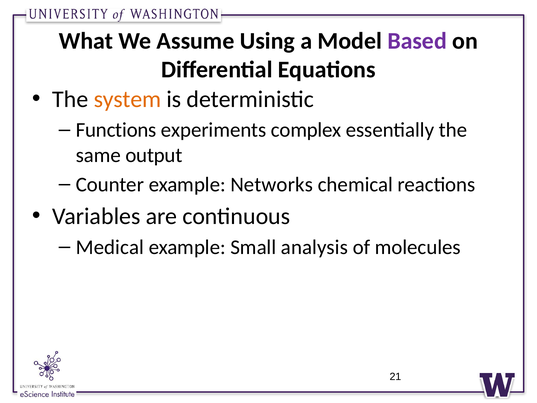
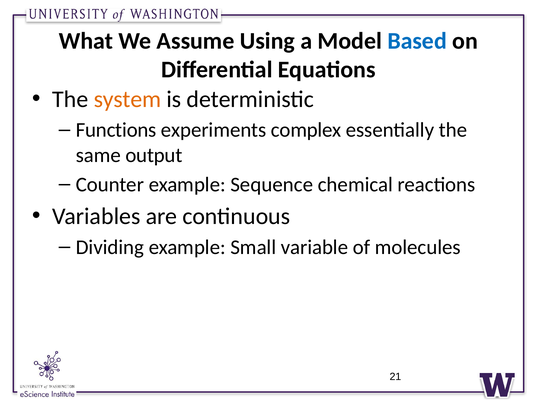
Based colour: purple -> blue
Networks: Networks -> Sequence
Medical: Medical -> Dividing
analysis: analysis -> variable
